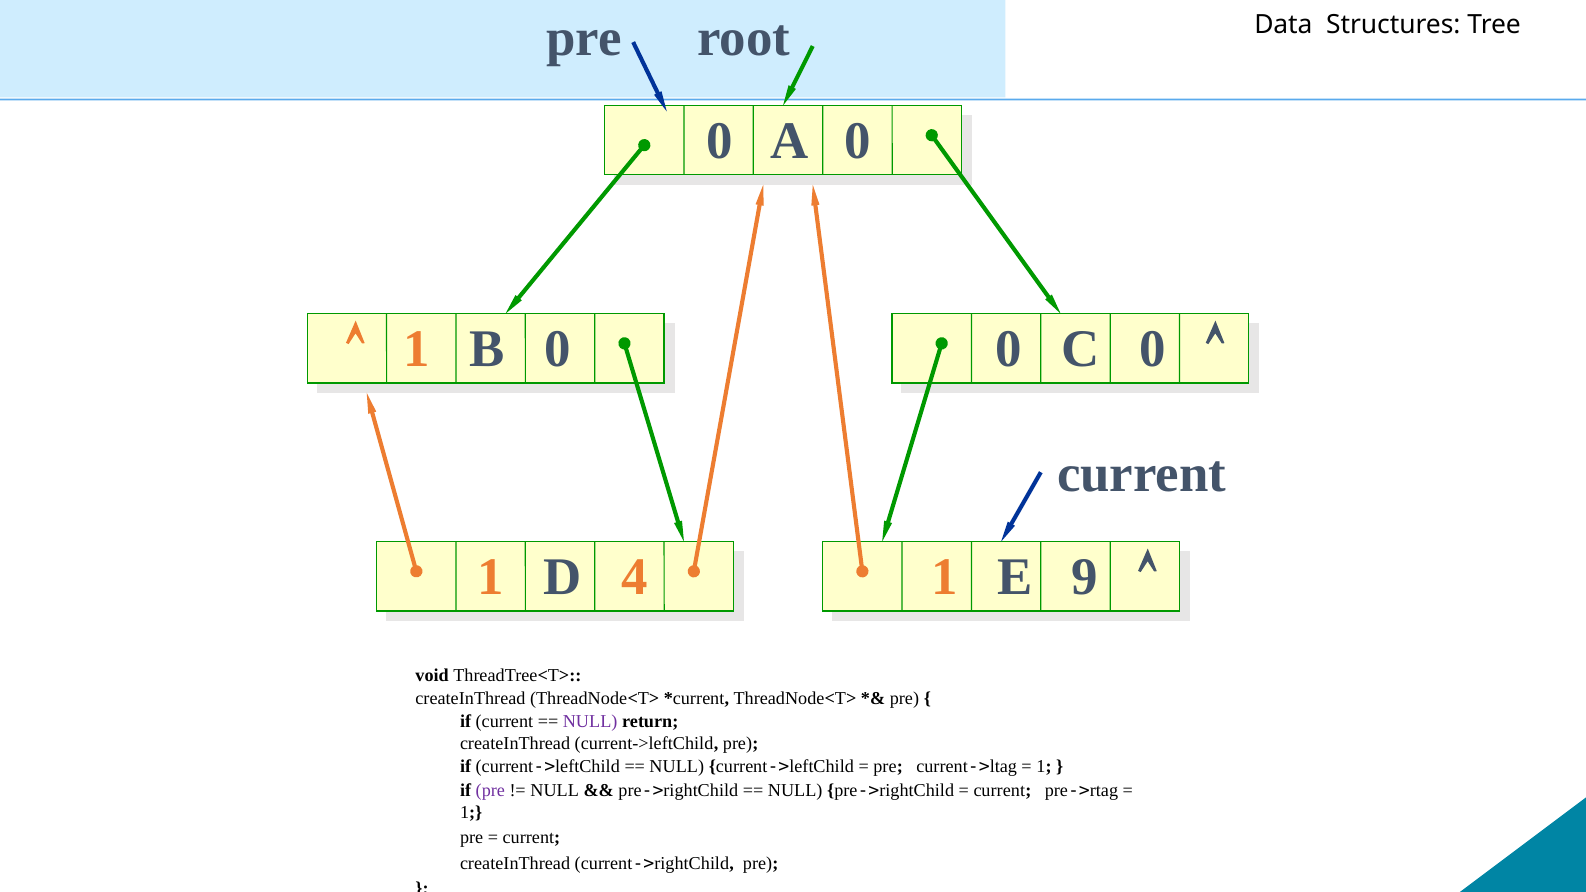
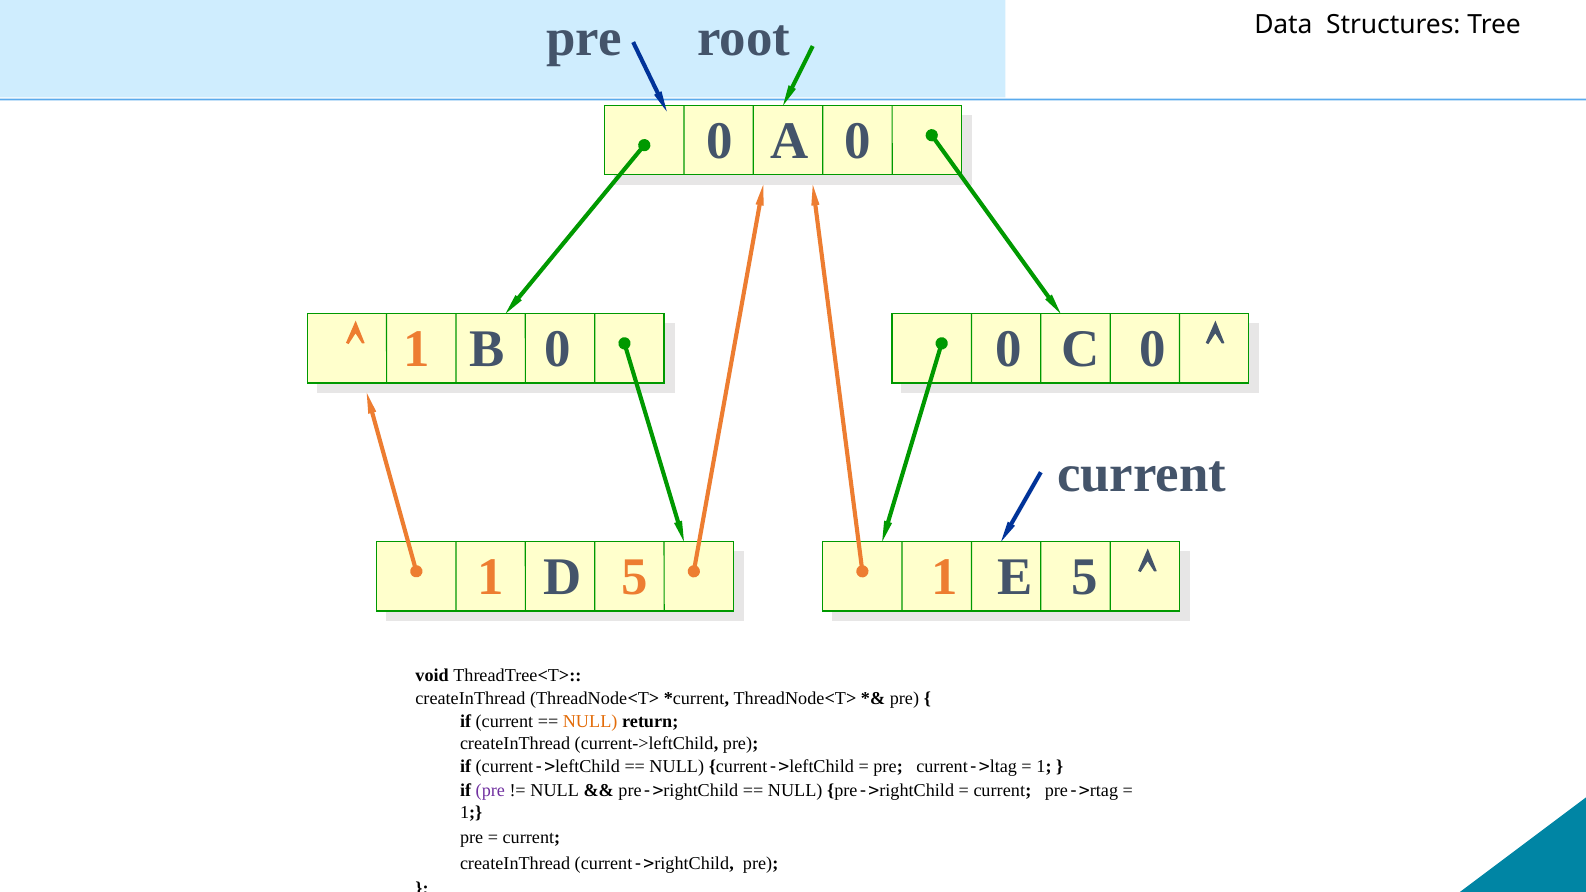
D 4: 4 -> 5
E 9: 9 -> 5
NULL at (590, 721) colour: purple -> orange
